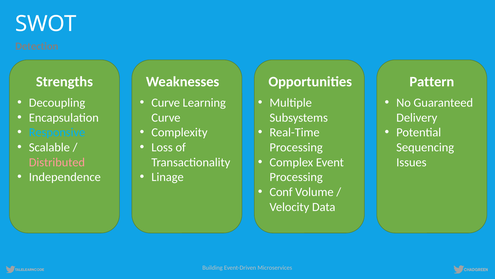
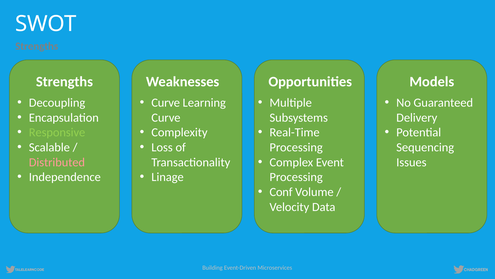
Detection at (37, 46): Detection -> Strengths
Pattern: Pattern -> Models
Responsive colour: light blue -> light green
